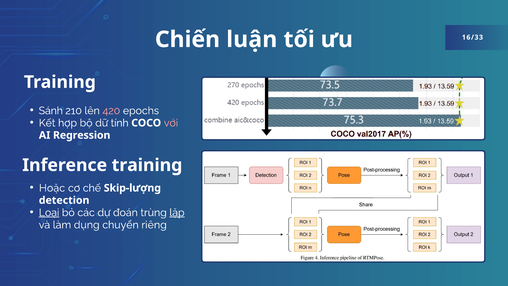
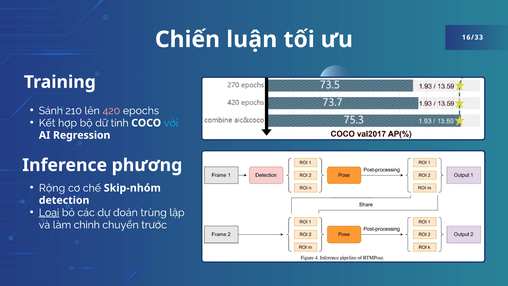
với colour: pink -> light blue
Inference training: training -> phương
Hoặc: Hoặc -> Rộng
Skip-lượng: Skip-lượng -> Skip-nhóm
lặp underline: present -> none
dụng: dụng -> chỉnh
riêng: riêng -> trước
